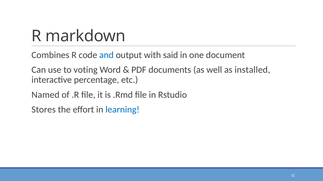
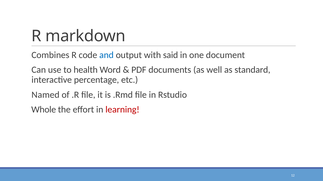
voting: voting -> health
installed: installed -> standard
Stores: Stores -> Whole
learning colour: blue -> red
